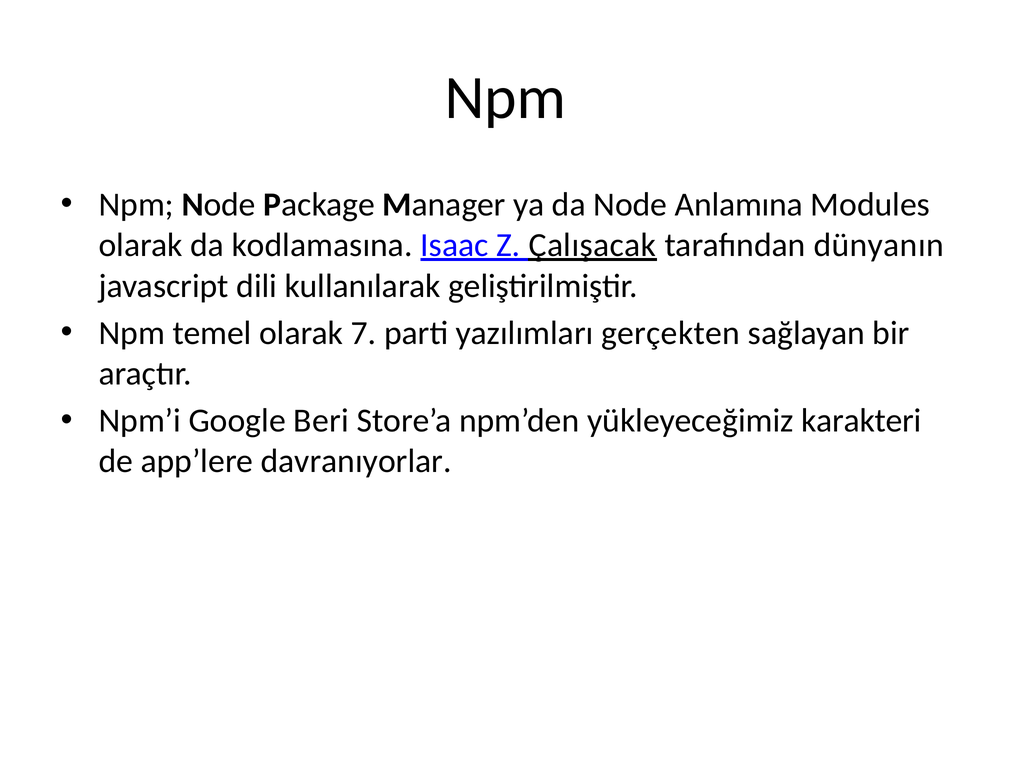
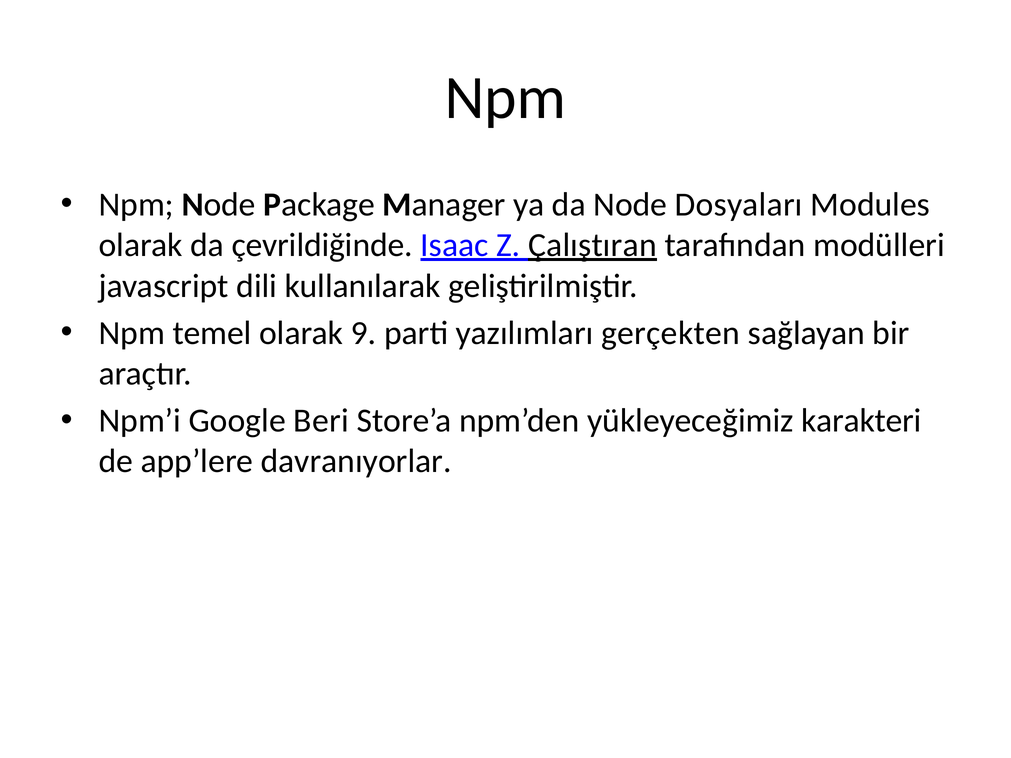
Anlamına: Anlamına -> Dosyaları
kodlamasına: kodlamasına -> çevrildiğinde
Çalışacak: Çalışacak -> Çalıştıran
dünyanın: dünyanın -> modülleri
7: 7 -> 9
